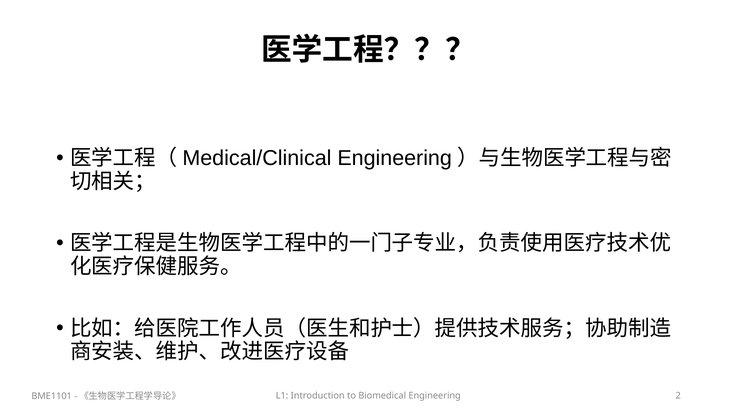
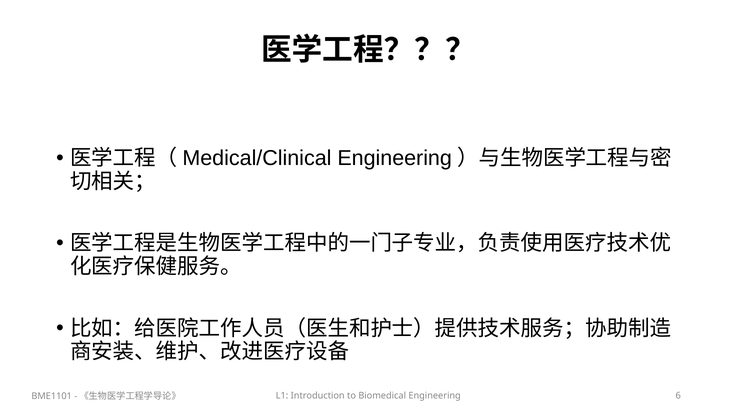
2: 2 -> 6
